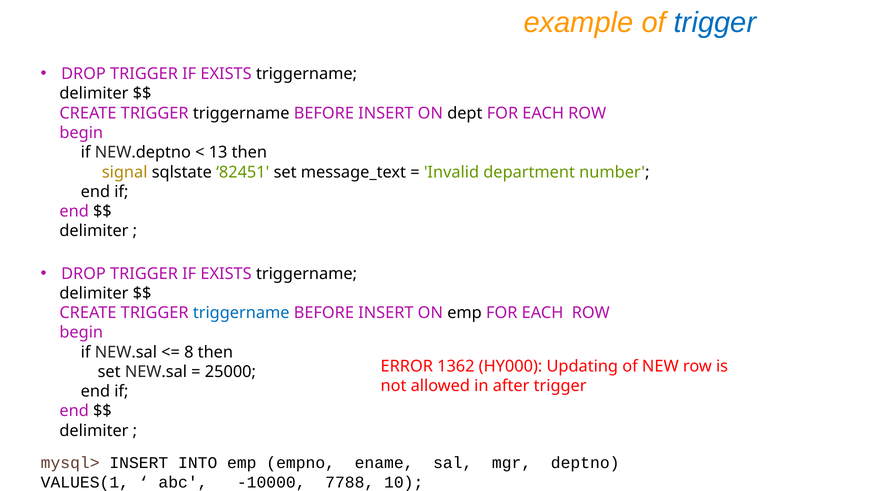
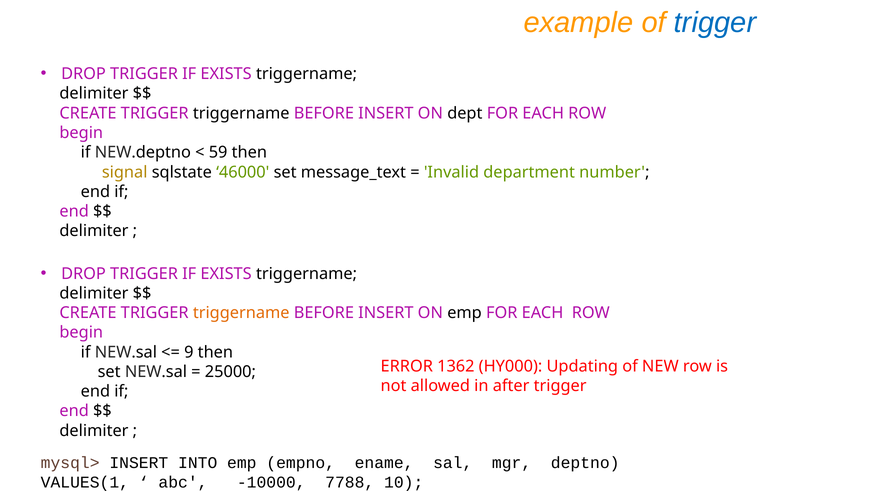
13: 13 -> 59
82451: 82451 -> 46000
triggername at (241, 313) colour: blue -> orange
8: 8 -> 9
